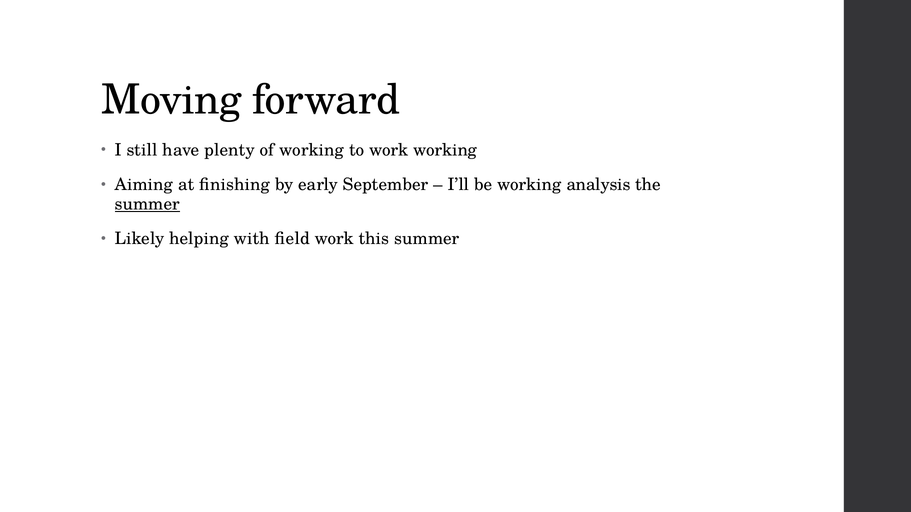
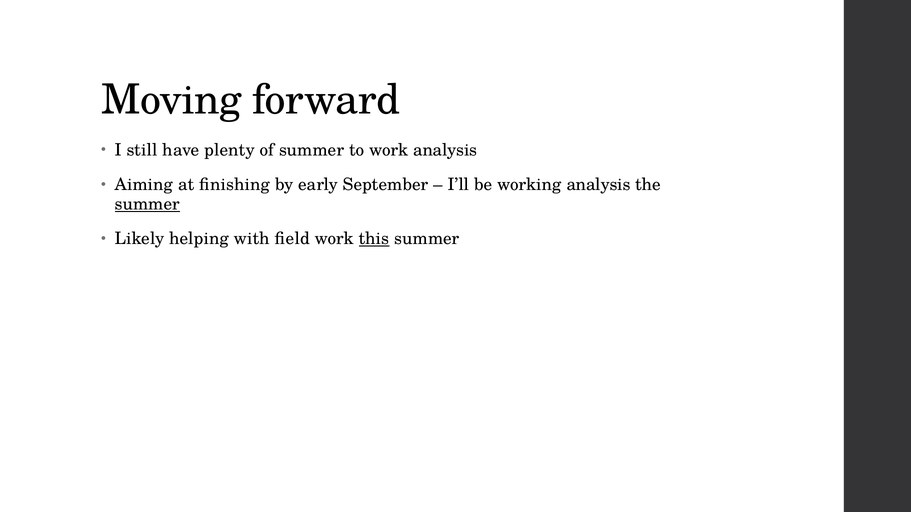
of working: working -> summer
work working: working -> analysis
this underline: none -> present
